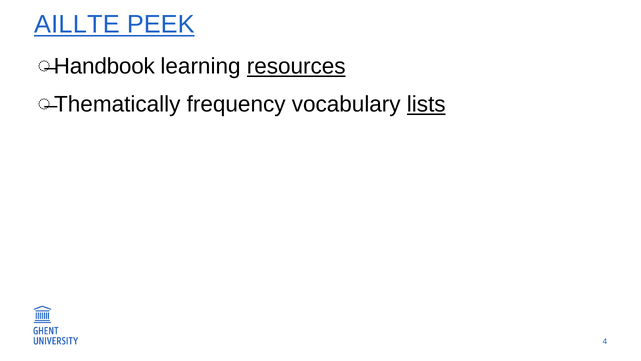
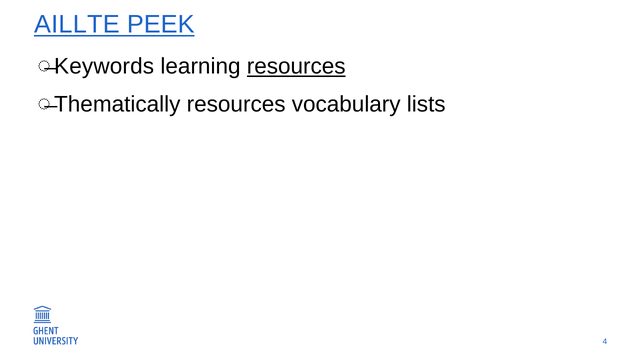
Handbook: Handbook -> Keywords
Thematically frequency: frequency -> resources
lists underline: present -> none
